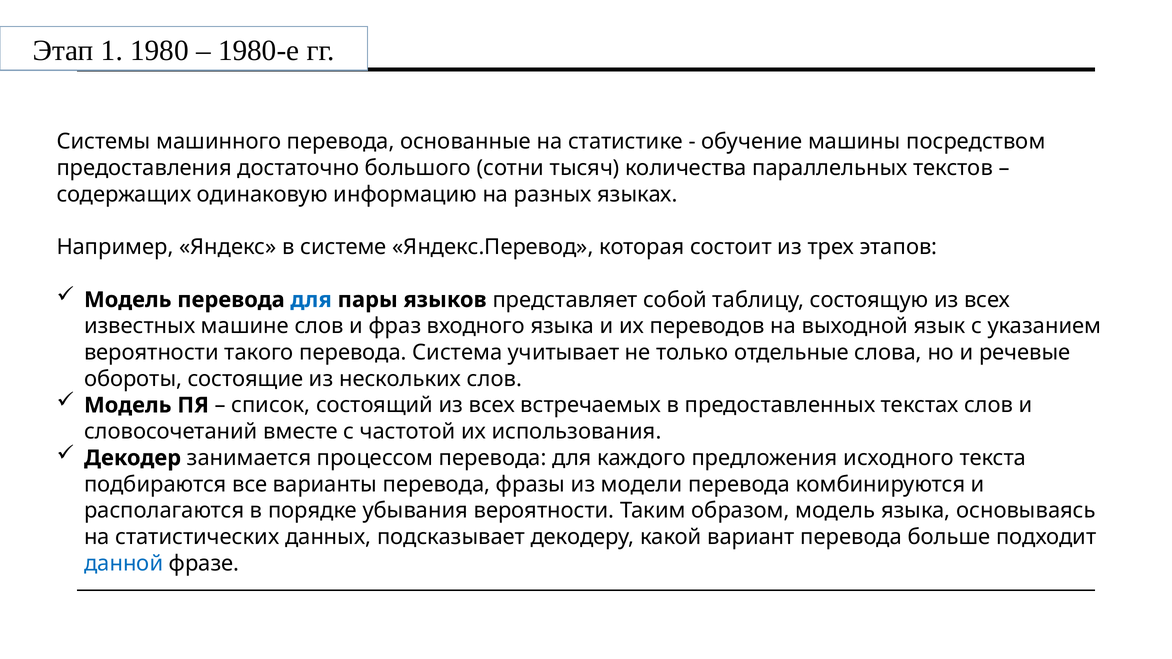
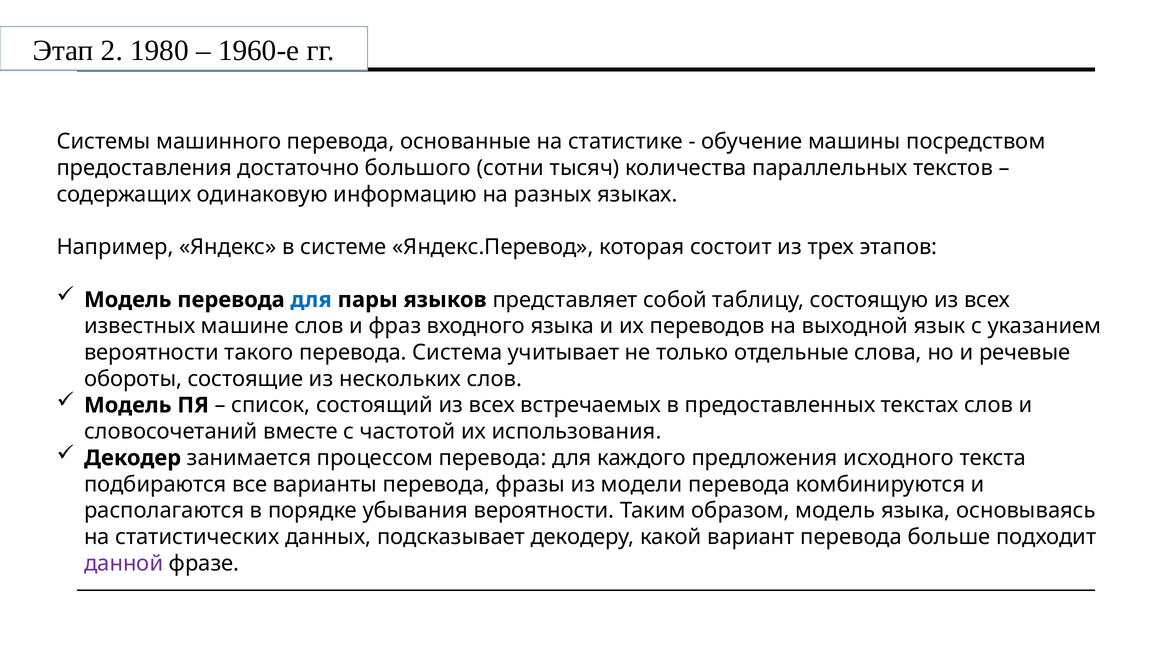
1: 1 -> 2
1980-е: 1980-е -> 1960-е
данной colour: blue -> purple
